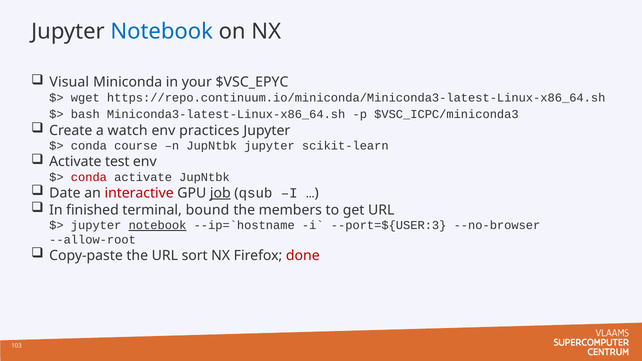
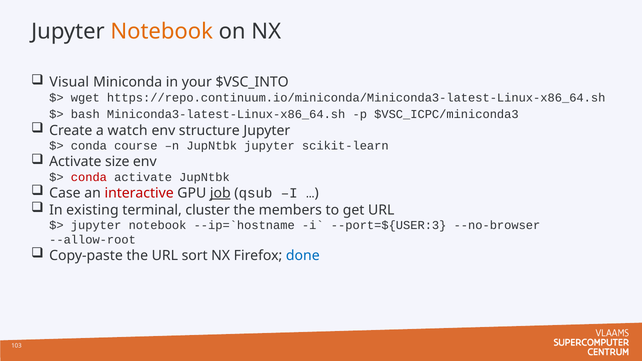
Notebook at (162, 31) colour: blue -> orange
$VSC_EPYC: $VSC_EPYC -> $VSC_INTO
practices: practices -> structure
test: test -> size
Date: Date -> Case
finished: finished -> existing
bound: bound -> cluster
notebook at (158, 225) underline: present -> none
done colour: red -> blue
